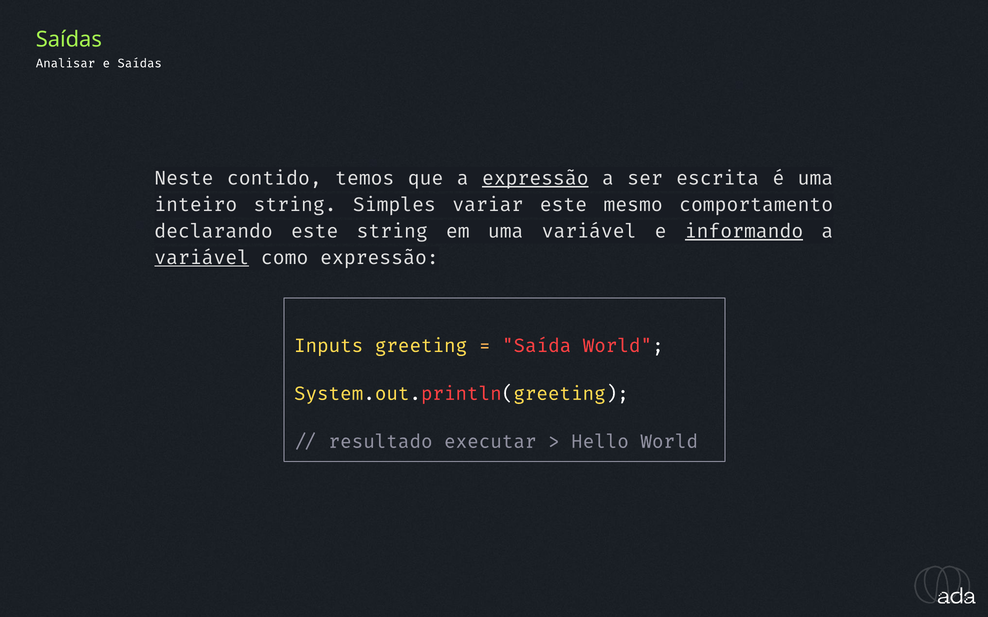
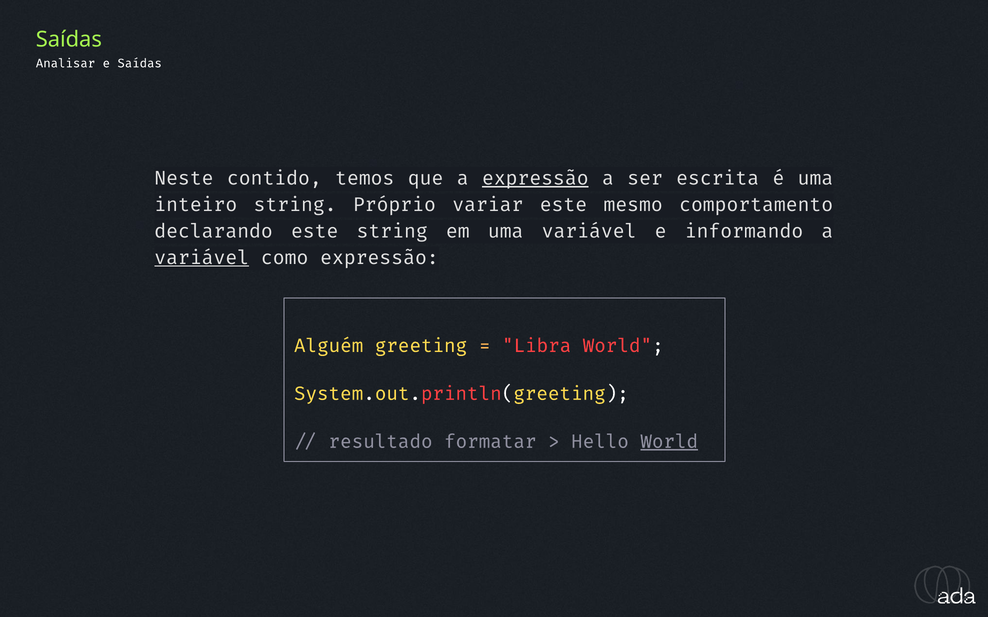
Simples: Simples -> Próprio
informando underline: present -> none
Inputs: Inputs -> Alguém
Saída: Saída -> Libra
executar: executar -> formatar
World at (669, 442) underline: none -> present
